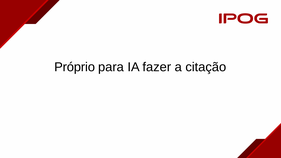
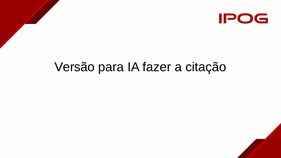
Próprio: Próprio -> Versão
